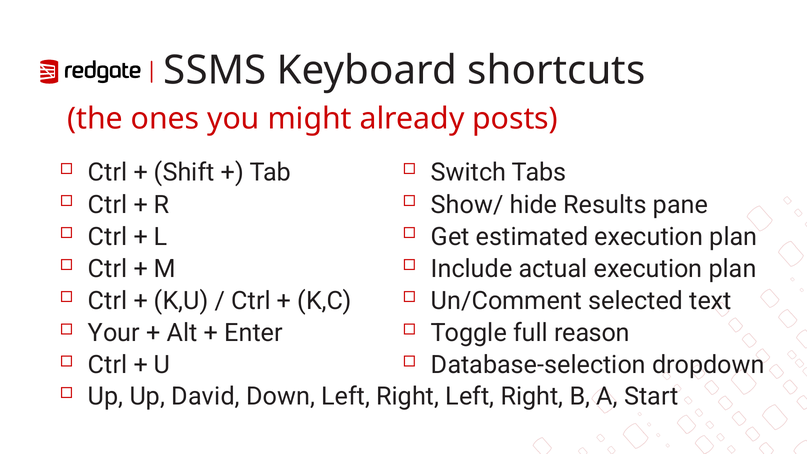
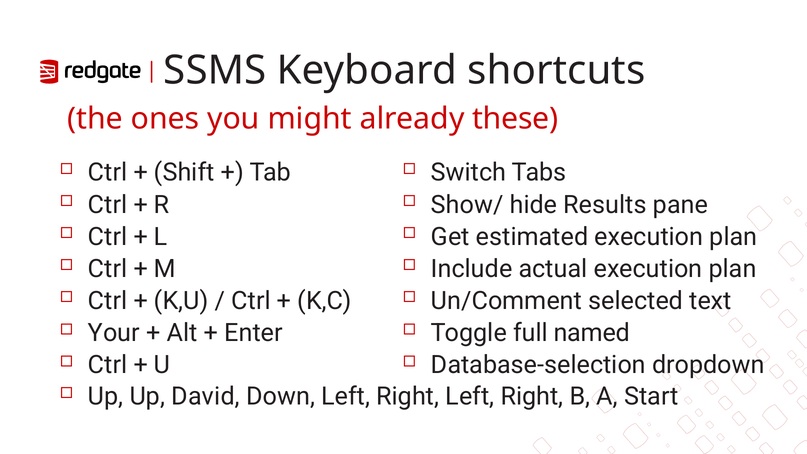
posts: posts -> these
reason: reason -> named
